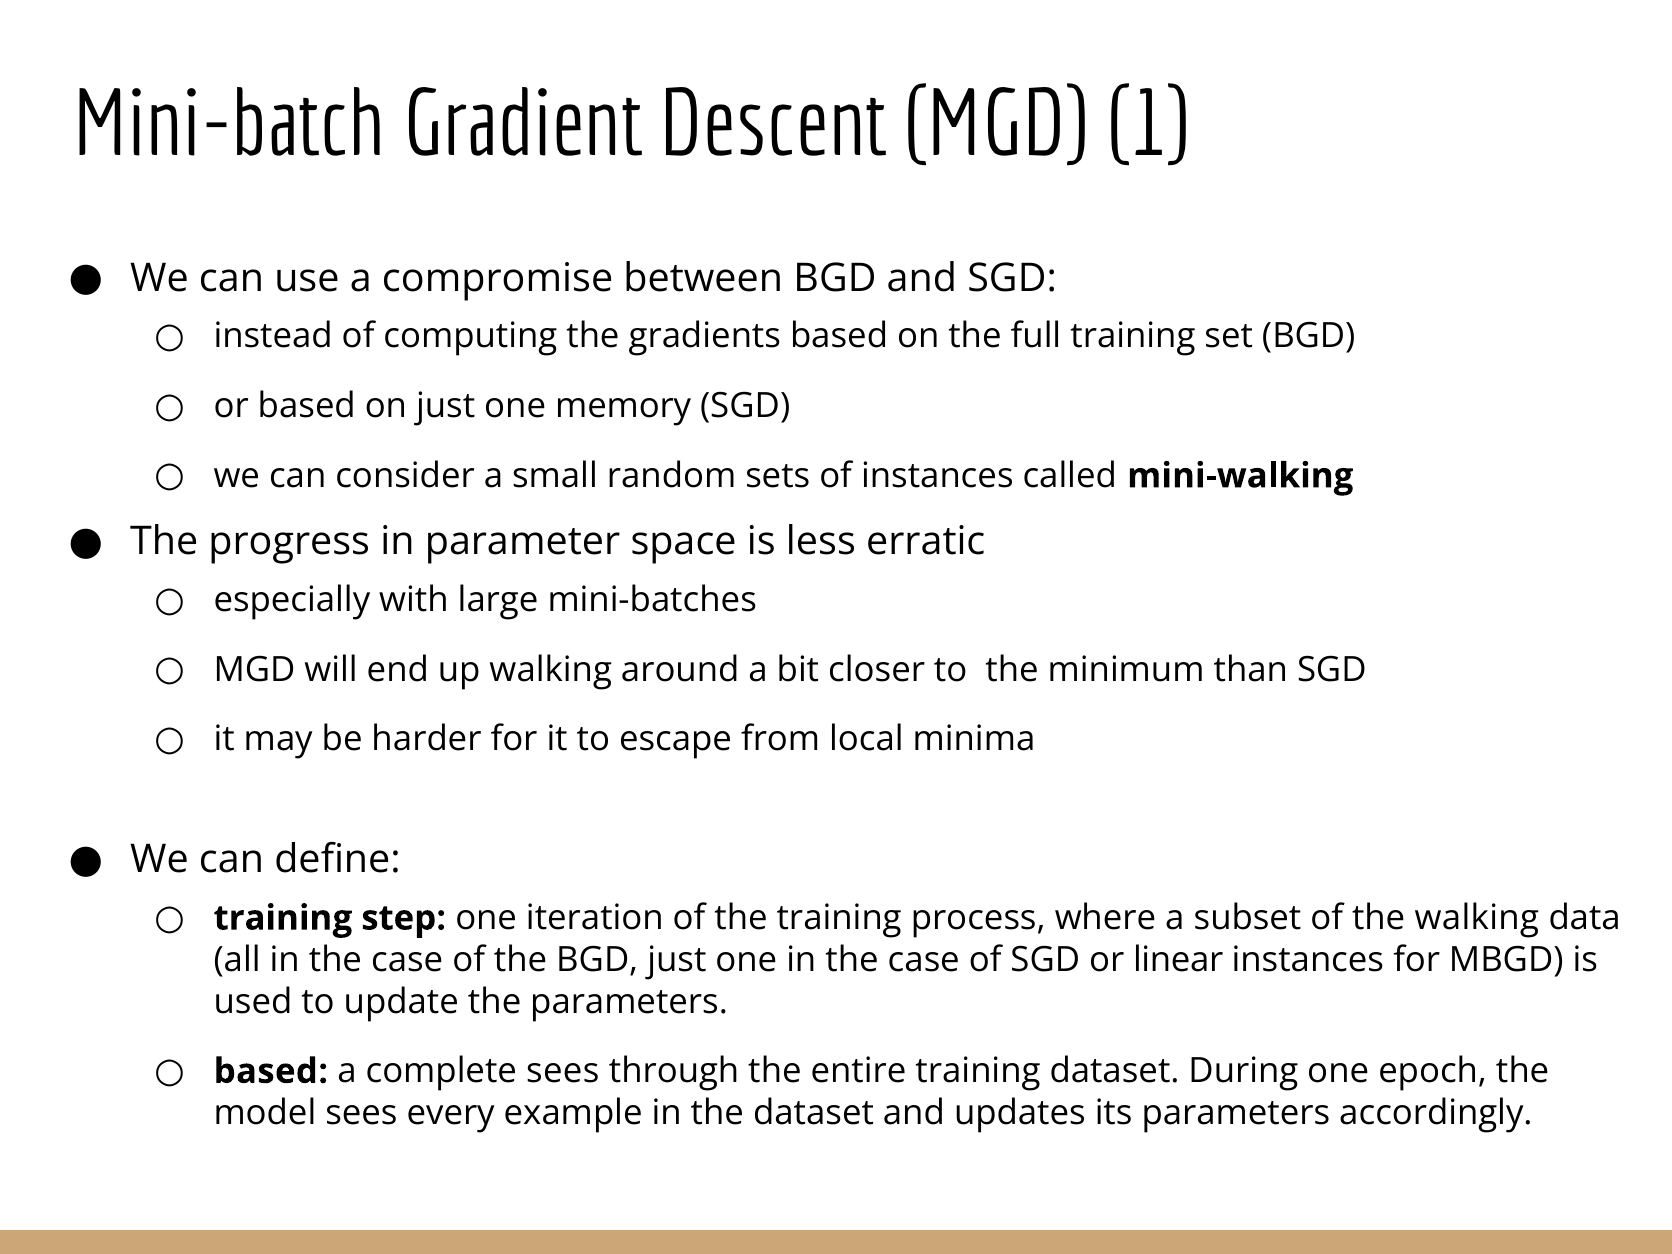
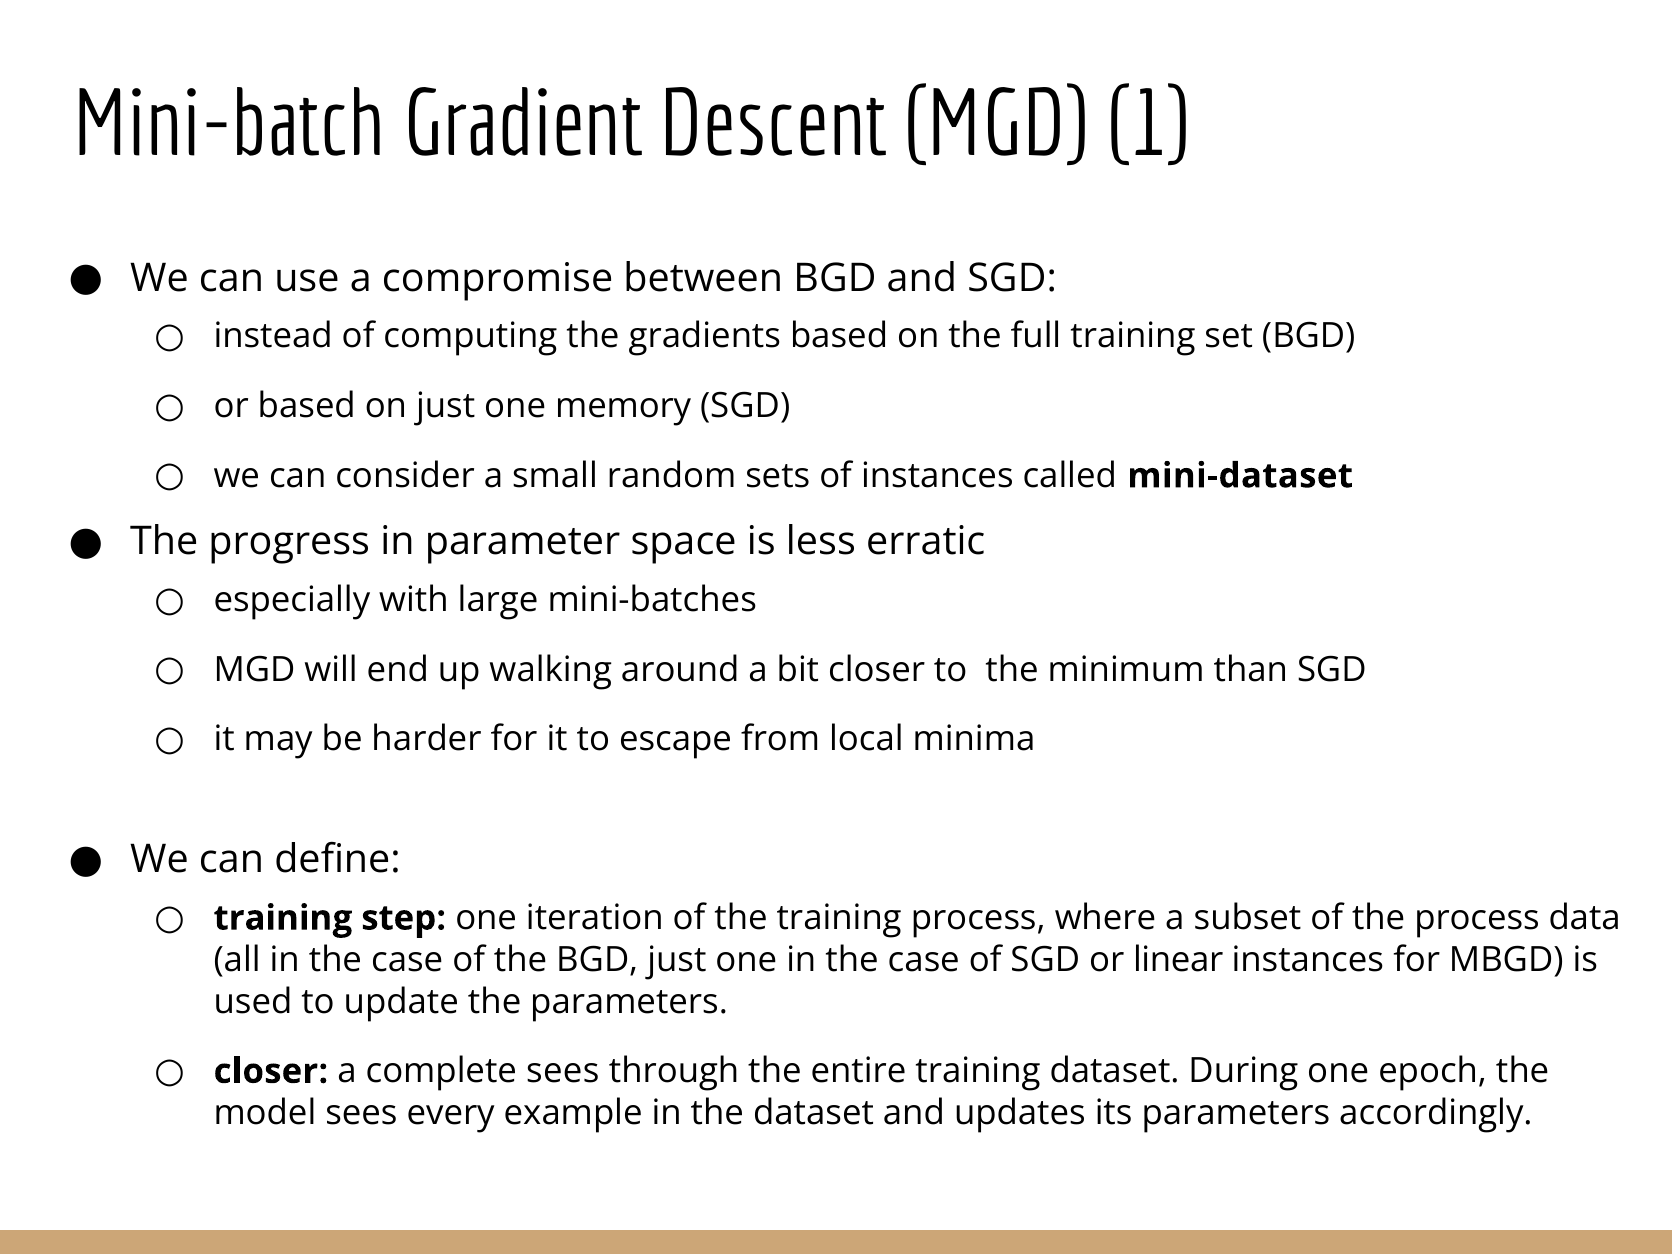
mini-walking: mini-walking -> mini-dataset
the walking: walking -> process
based at (271, 1071): based -> closer
